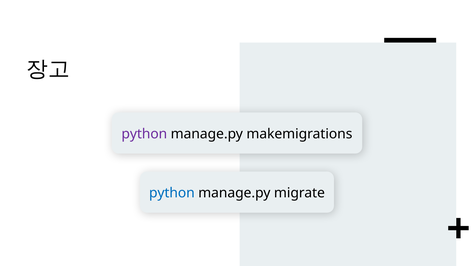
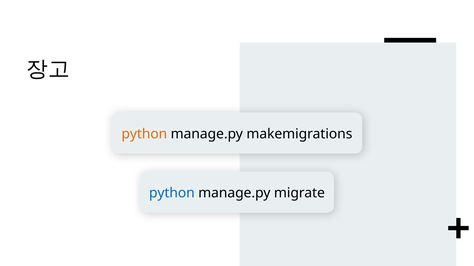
python at (144, 134) colour: purple -> orange
